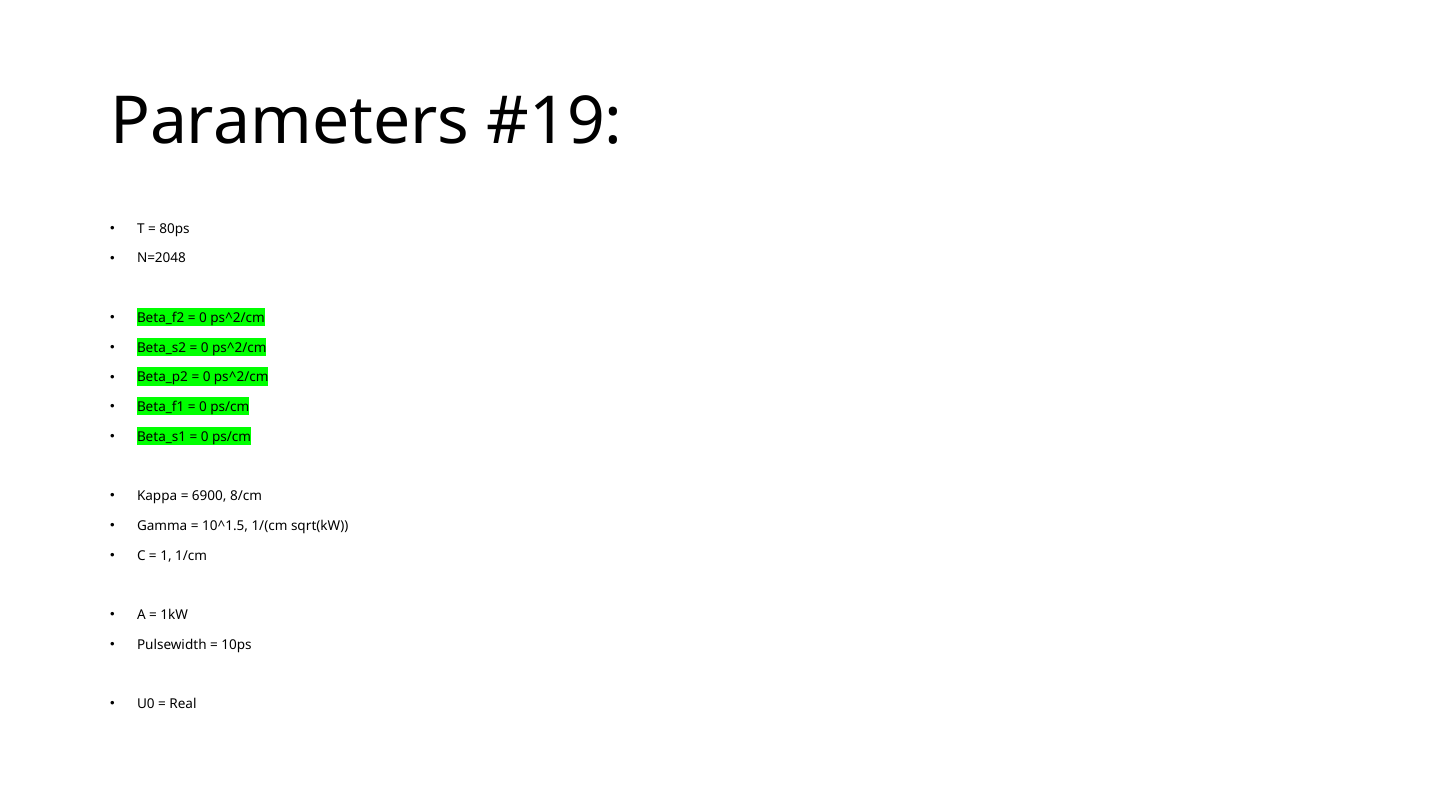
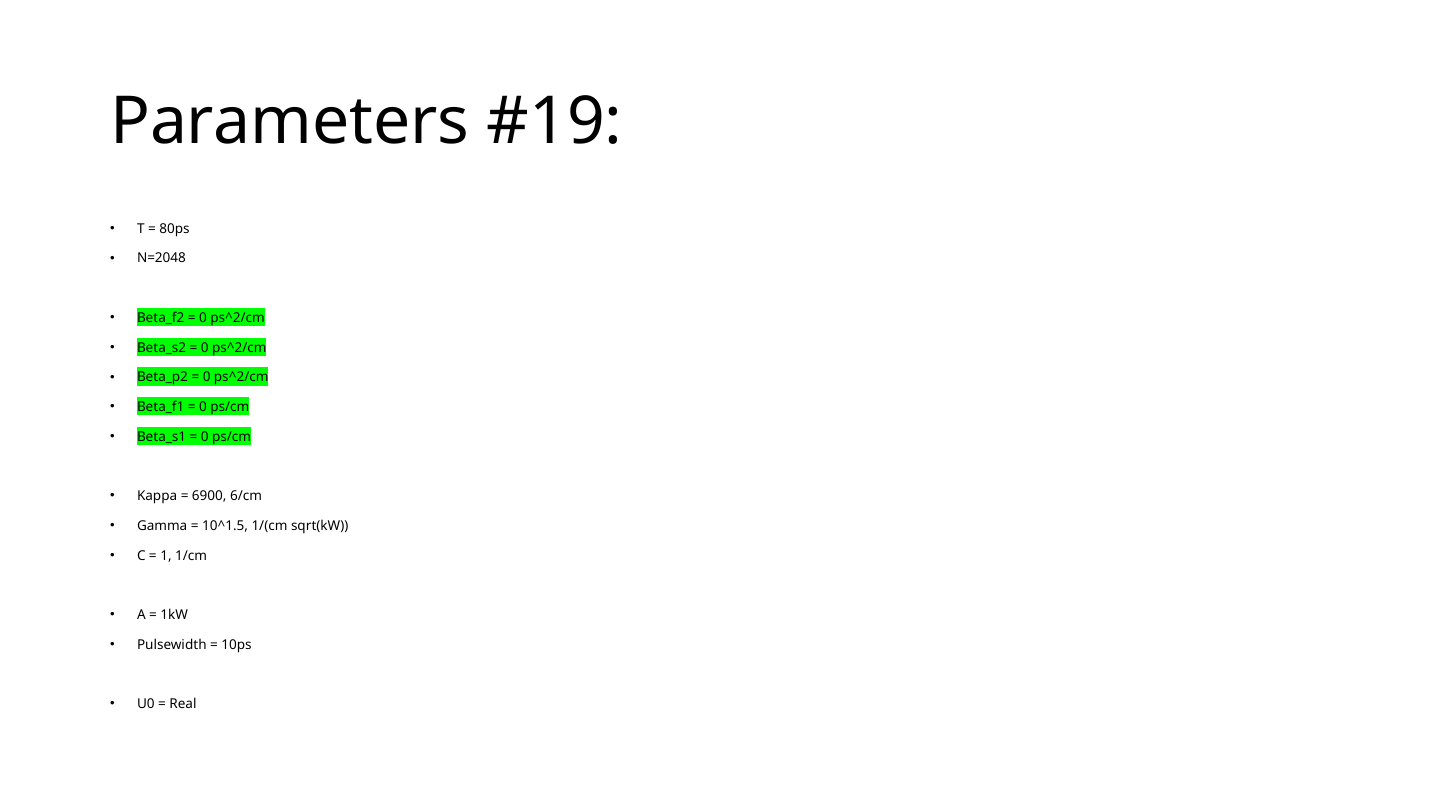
8/cm: 8/cm -> 6/cm
